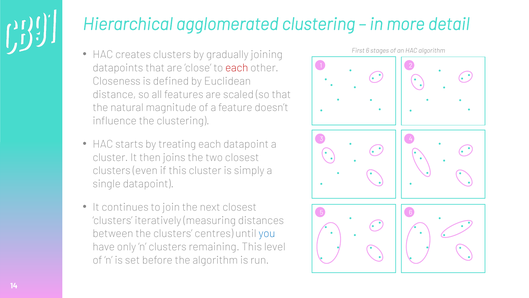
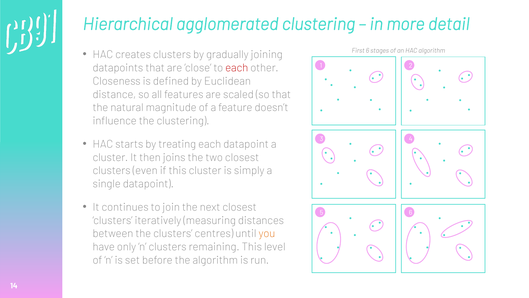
you colour: blue -> orange
